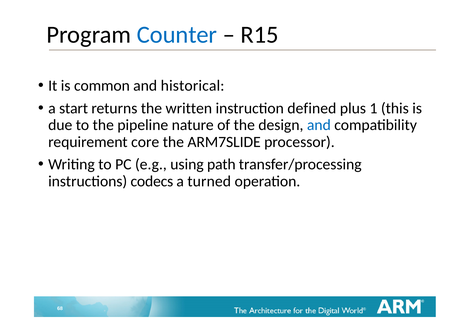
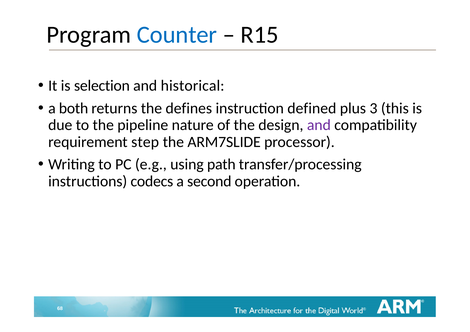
common: common -> selection
start: start -> both
written: written -> defines
1: 1 -> 3
and at (319, 125) colour: blue -> purple
core: core -> step
turned: turned -> second
